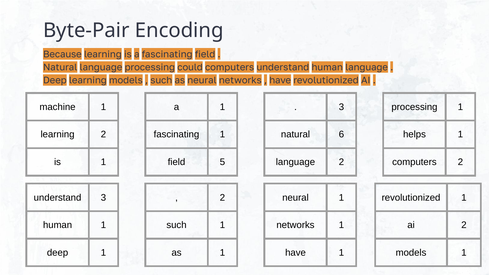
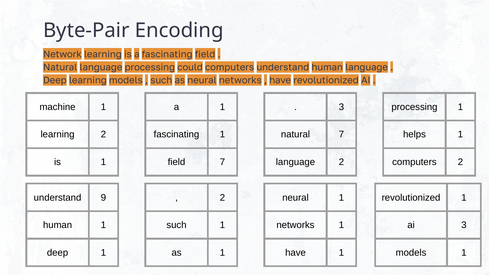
Because: Because -> Network
natural 6: 6 -> 7
field 5: 5 -> 7
understand 3: 3 -> 9
ai 2: 2 -> 3
